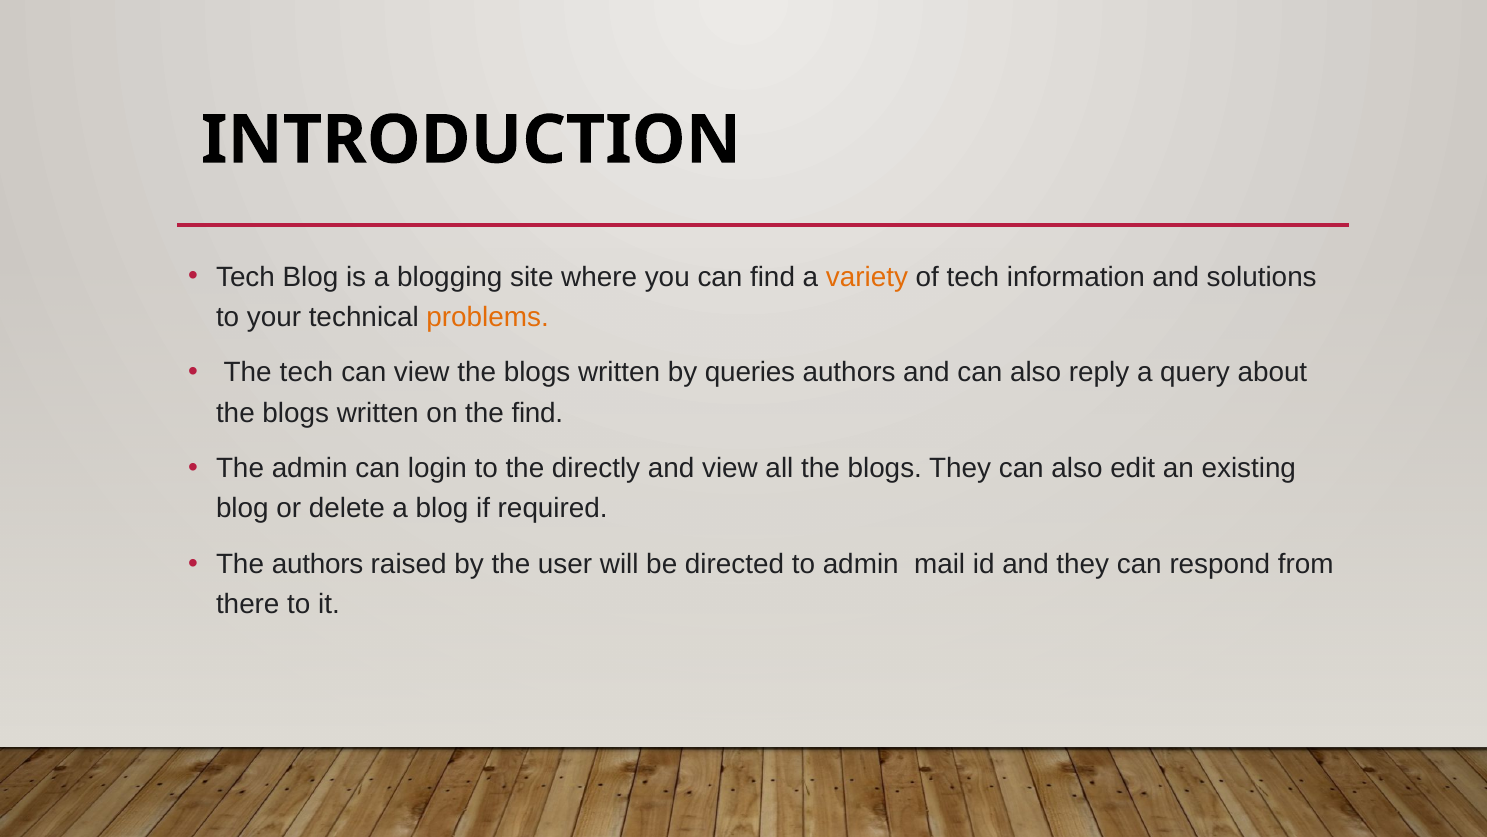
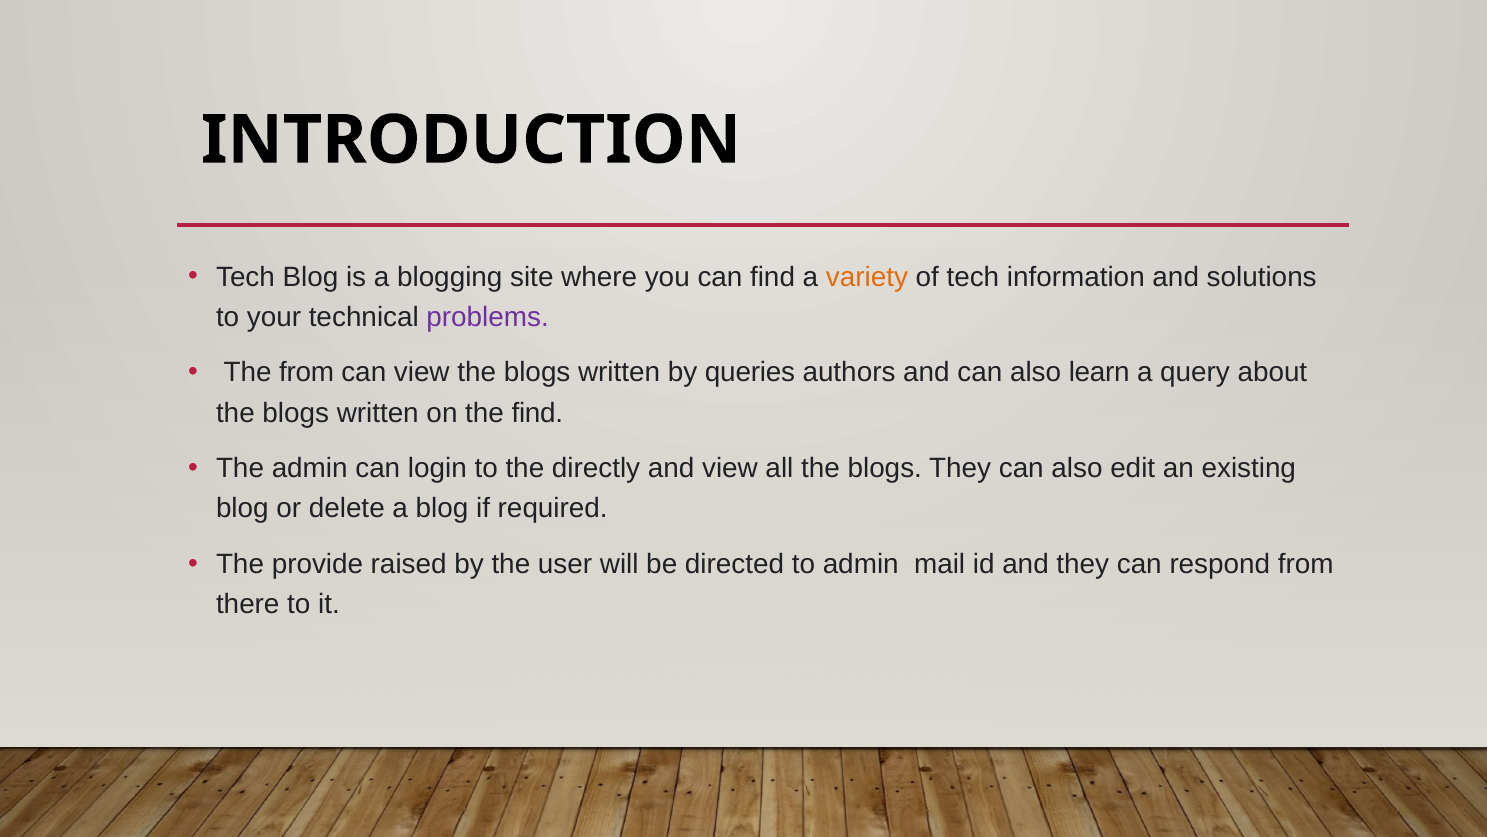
problems colour: orange -> purple
The tech: tech -> from
reply: reply -> learn
The authors: authors -> provide
